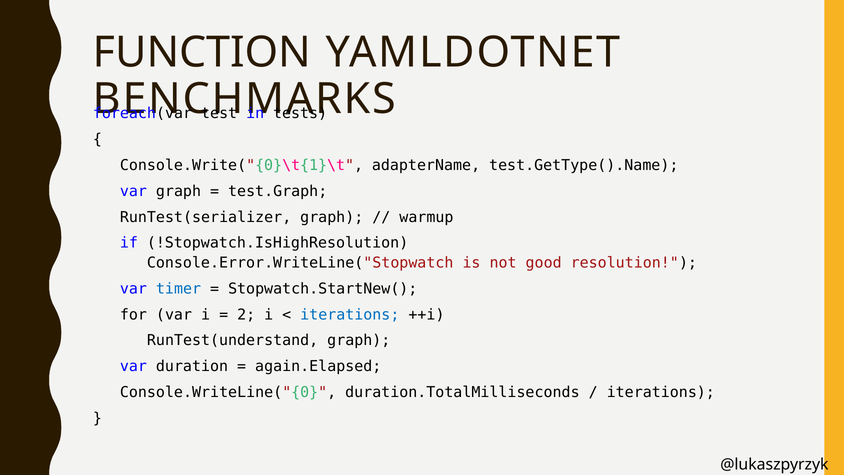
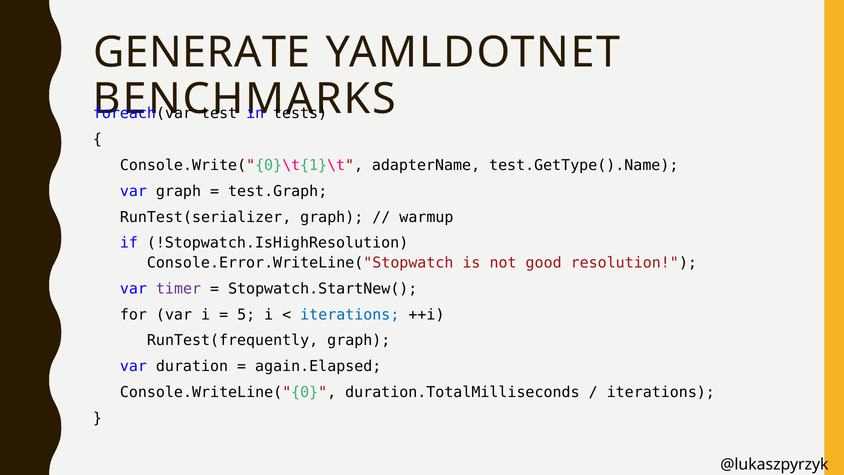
FUNCTION: FUNCTION -> GENERATE
timer colour: blue -> purple
2: 2 -> 5
RunTest(understand: RunTest(understand -> RunTest(frequently
